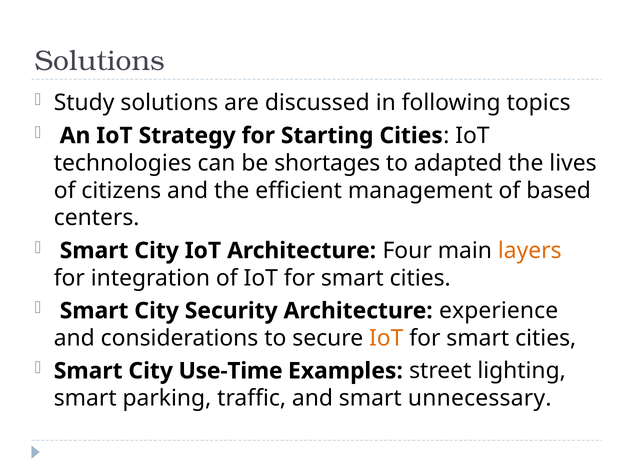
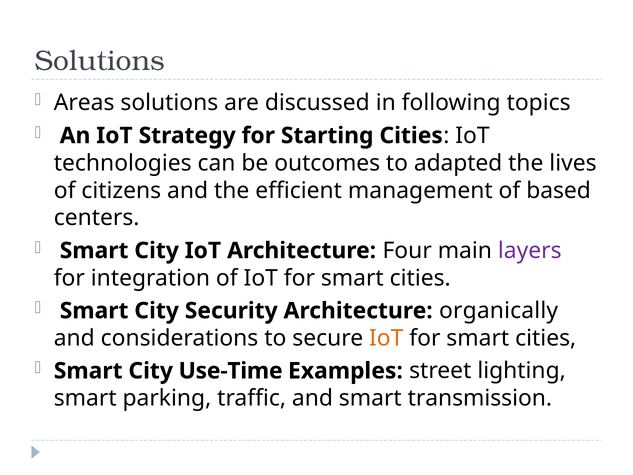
Study: Study -> Areas
shortages: shortages -> outcomes
layers colour: orange -> purple
experience: experience -> organically
unnecessary: unnecessary -> transmission
